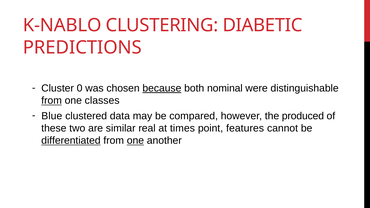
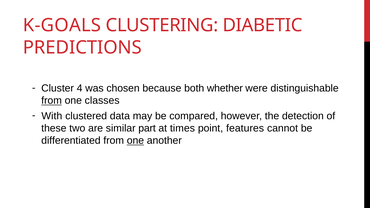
K-NABLO: K-NABLO -> K-GOALS
0: 0 -> 4
because underline: present -> none
nominal: nominal -> whether
Blue: Blue -> With
produced: produced -> detection
real: real -> part
differentiated underline: present -> none
